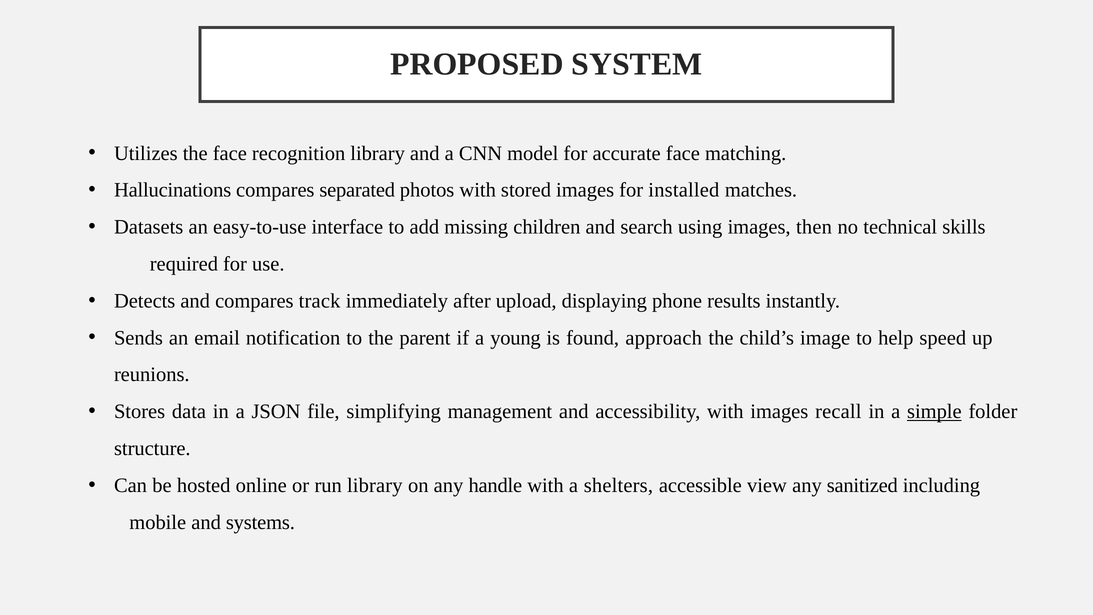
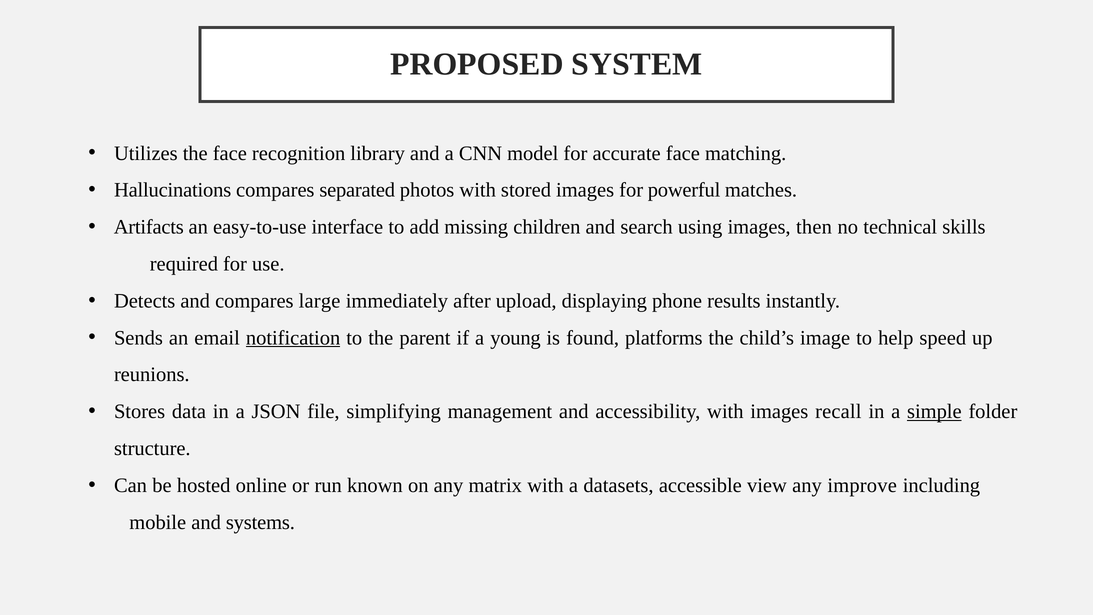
installed: installed -> powerful
Datasets: Datasets -> Artifacts
track: track -> large
notification underline: none -> present
approach: approach -> platforms
run library: library -> known
handle: handle -> matrix
shelters: shelters -> datasets
sanitized: sanitized -> improve
